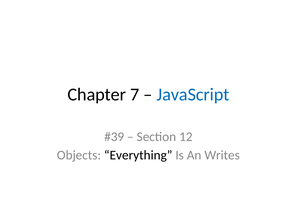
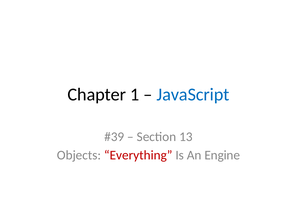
7: 7 -> 1
12: 12 -> 13
Everything colour: black -> red
Writes: Writes -> Engine
